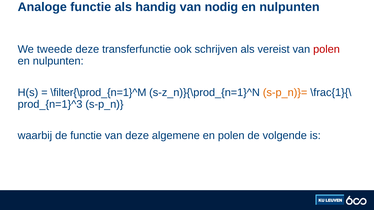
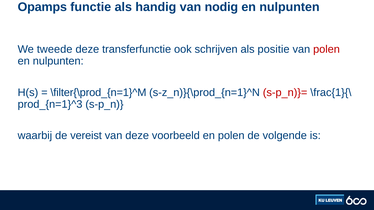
Analoge: Analoge -> Opamps
vereist: vereist -> positie
s-p_n)}= colour: orange -> red
de functie: functie -> vereist
algemene: algemene -> voorbeeld
